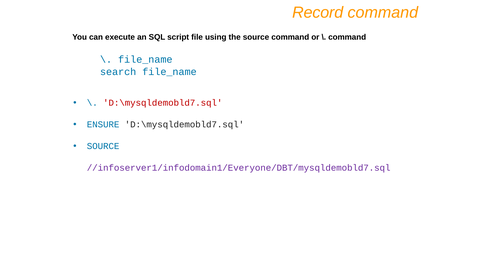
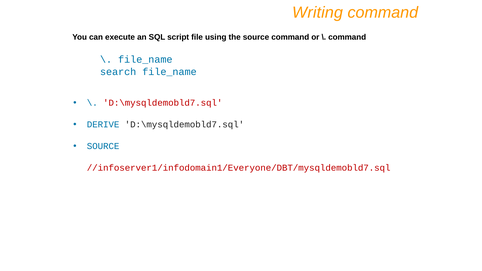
Record: Record -> Writing
ENSURE: ENSURE -> DERIVE
//infoserver1/infodomain1/Everyone/DBT/mysqldemobld7.sql colour: purple -> red
